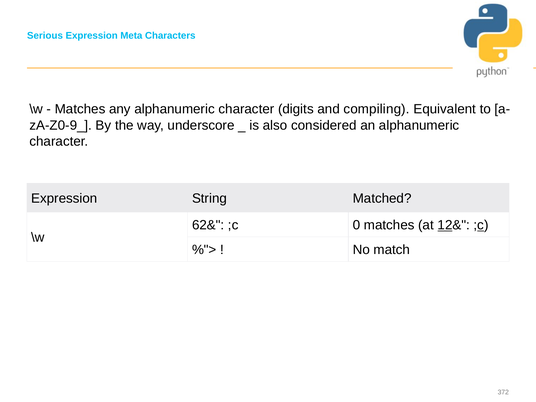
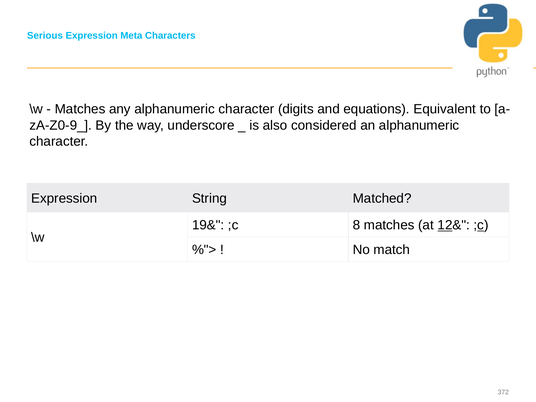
compiling: compiling -> equations
62&: 62& -> 19&
0: 0 -> 8
